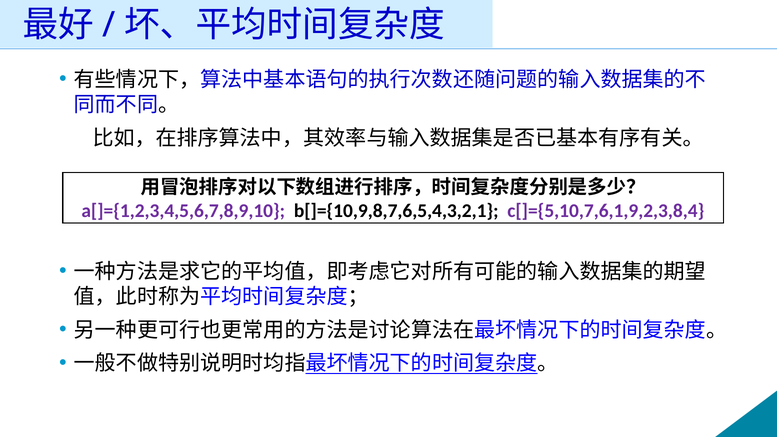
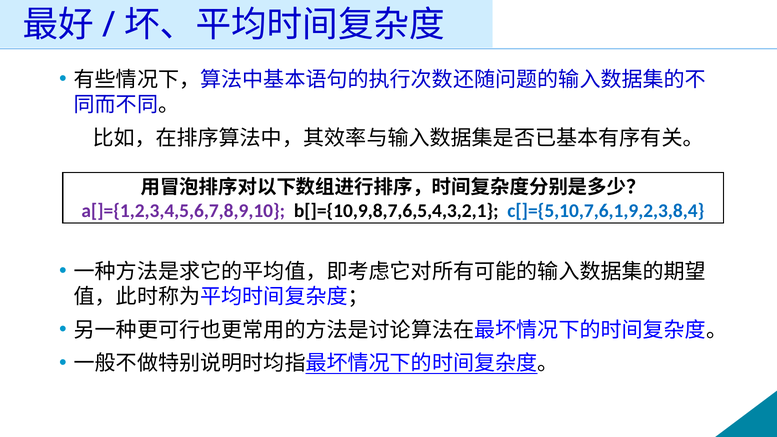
c[]={5,10,7,6,1,9,2,3,8,4 colour: purple -> blue
